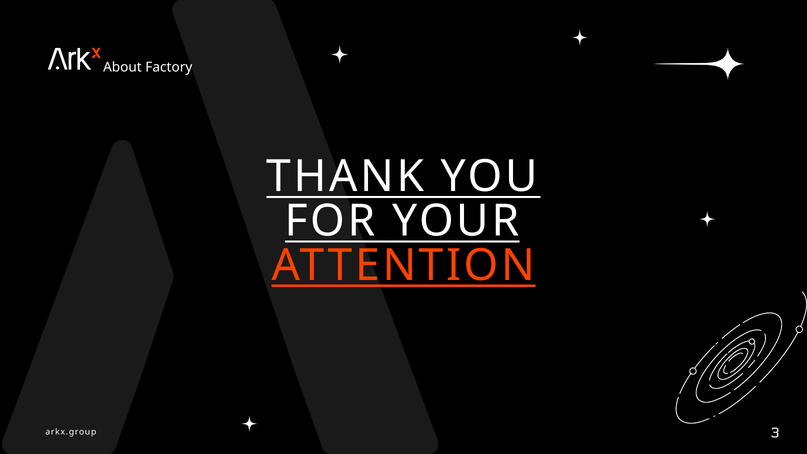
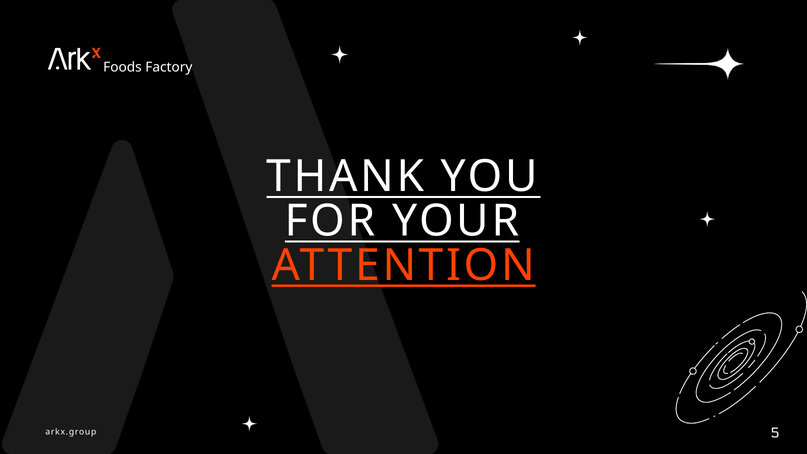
About: About -> Foods
3: 3 -> 5
